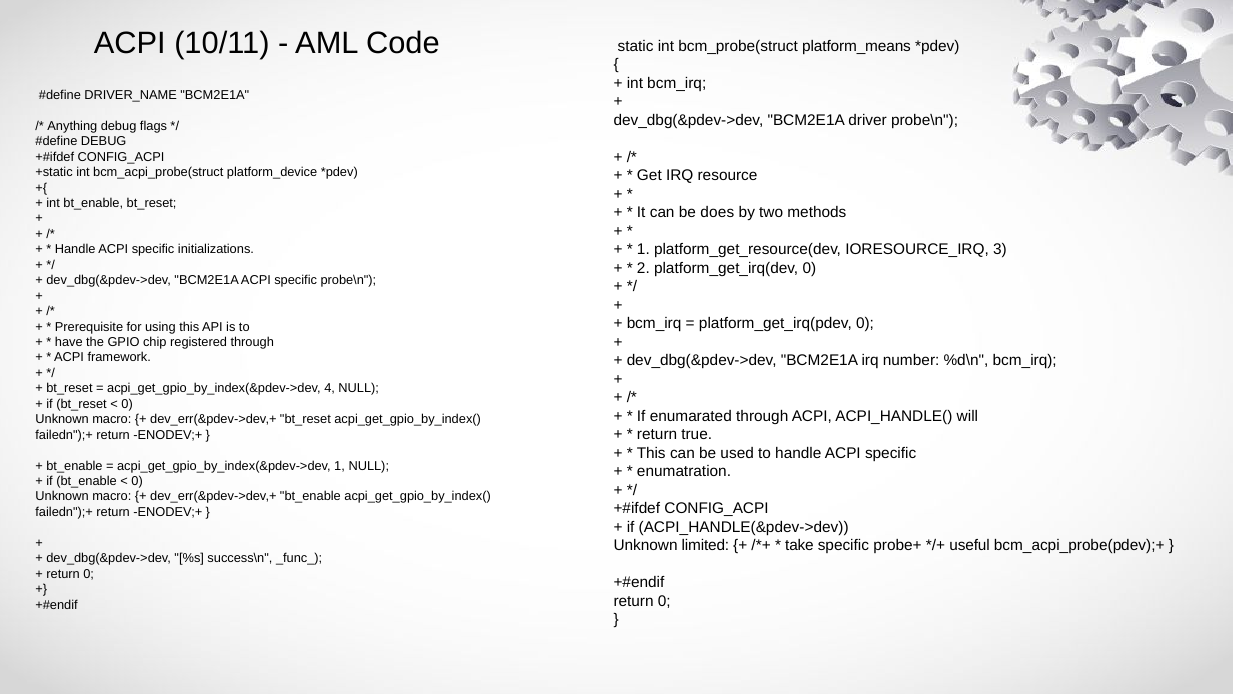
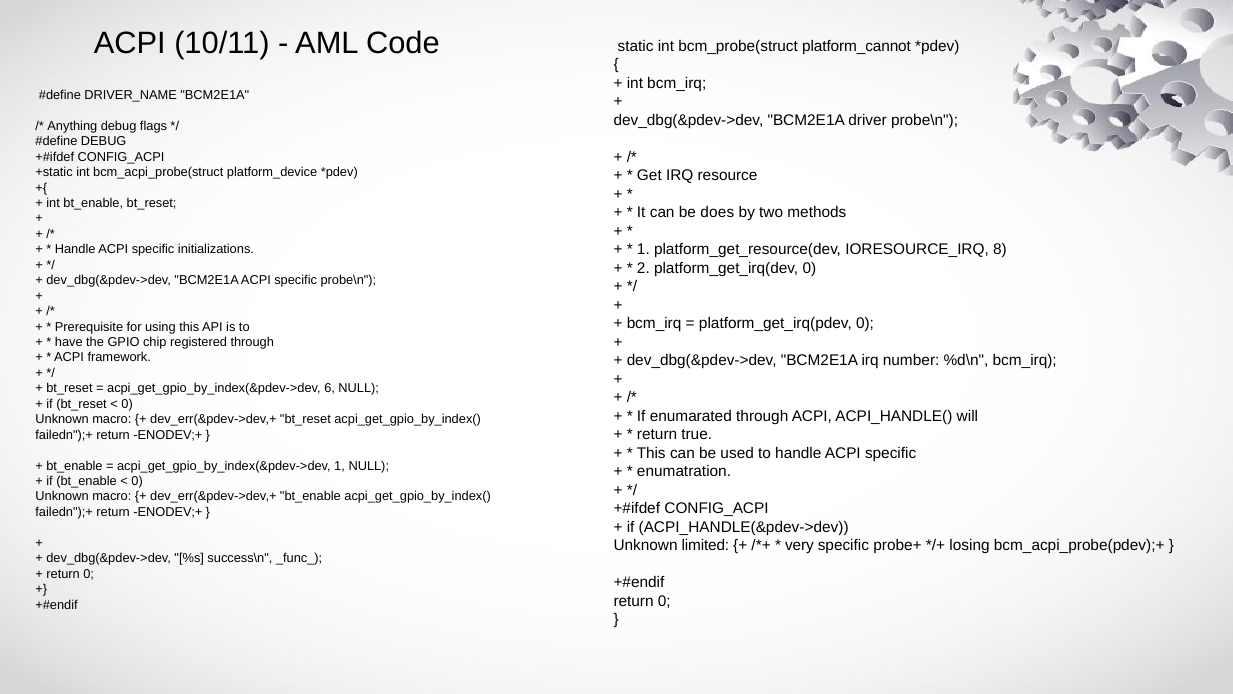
platform_means: platform_means -> platform_cannot
3: 3 -> 8
4: 4 -> 6
take: take -> very
useful: useful -> losing
